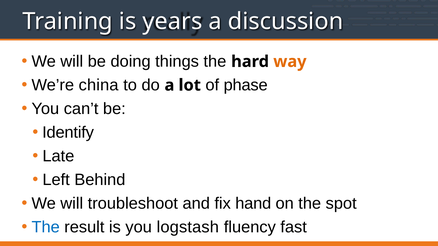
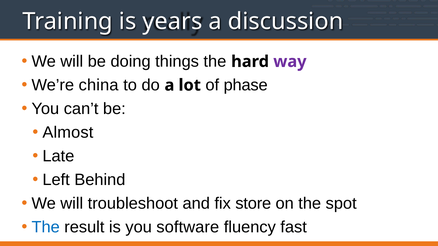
way colour: orange -> purple
Identify: Identify -> Almost
hand: hand -> store
logstash: logstash -> software
